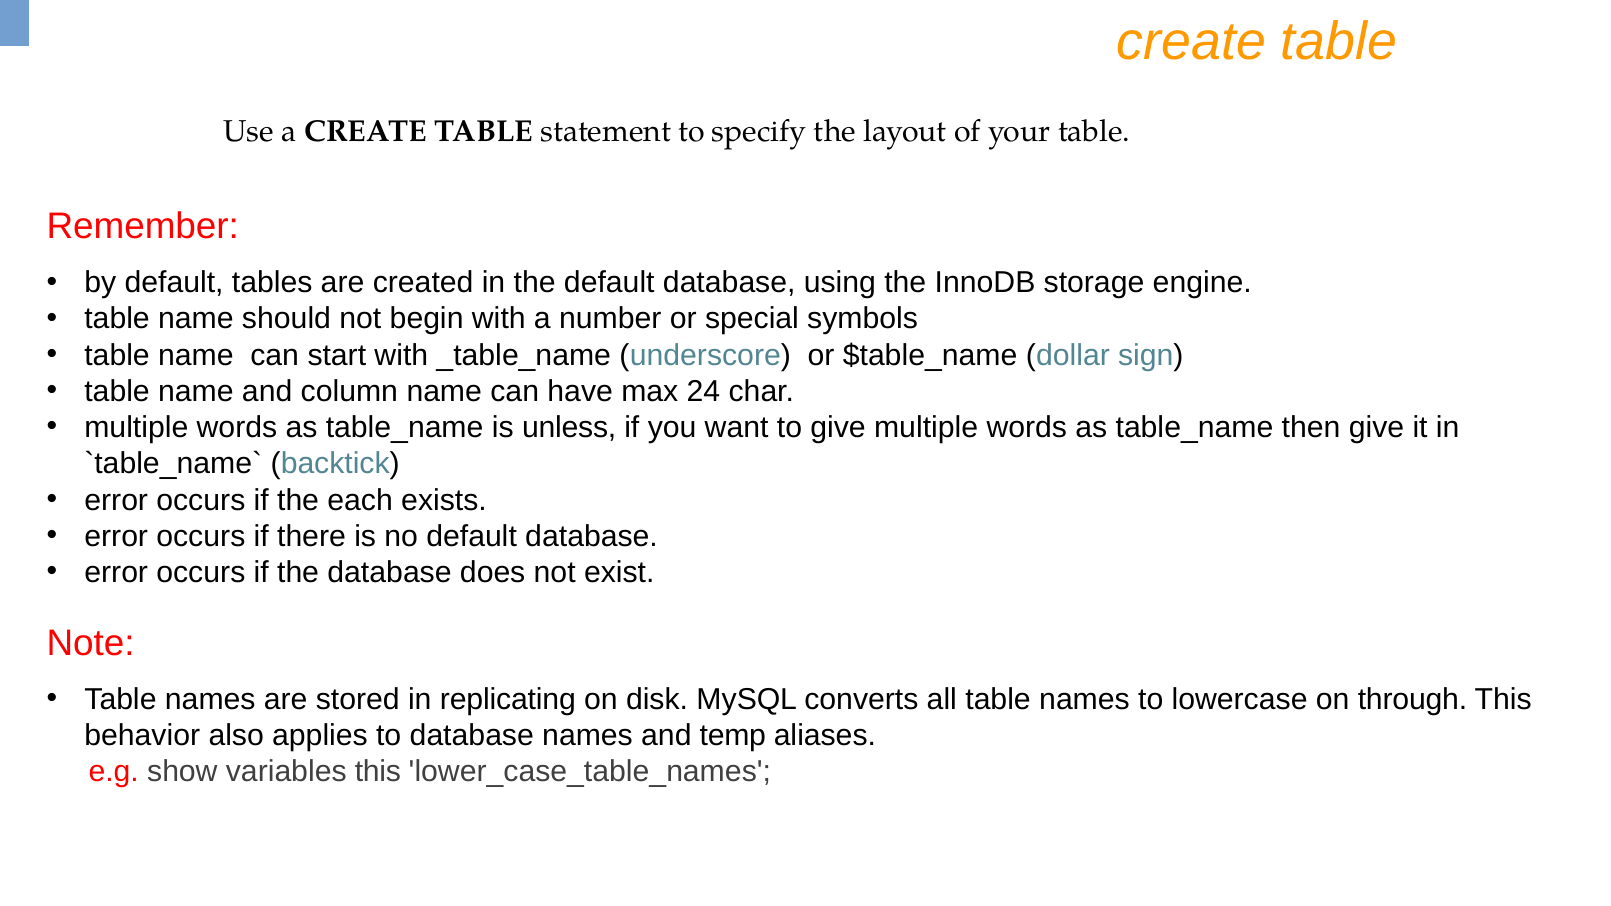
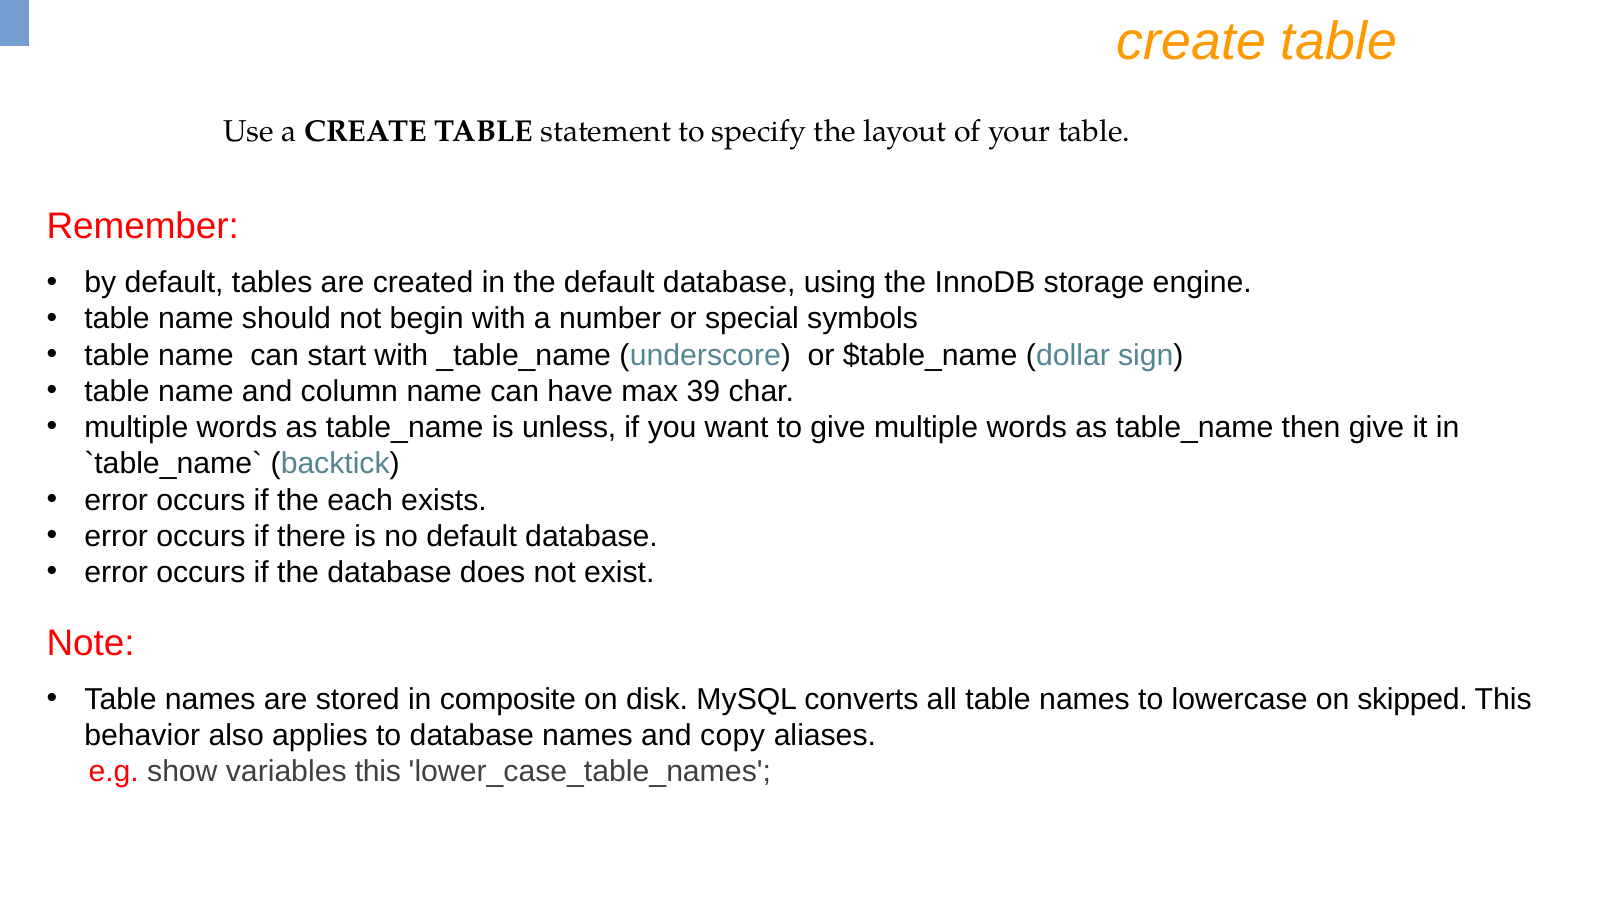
24: 24 -> 39
replicating: replicating -> composite
through: through -> skipped
temp: temp -> copy
